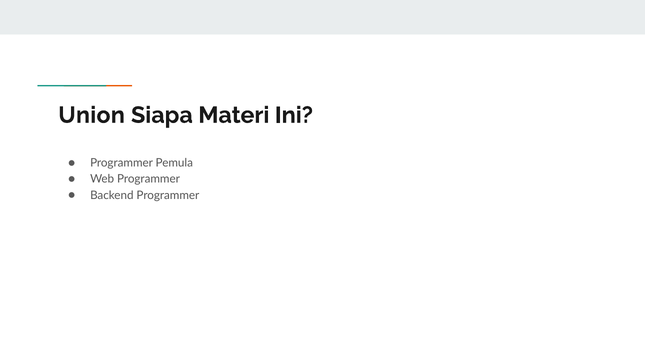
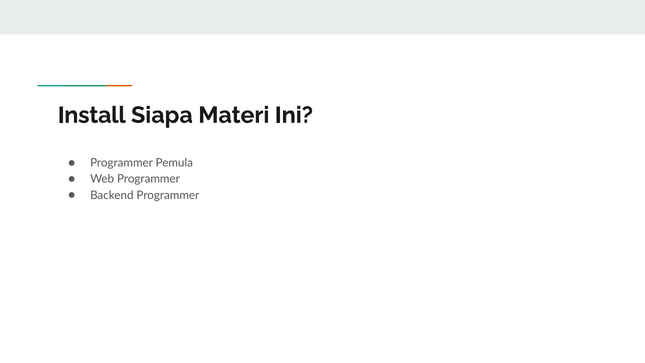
Union: Union -> Install
